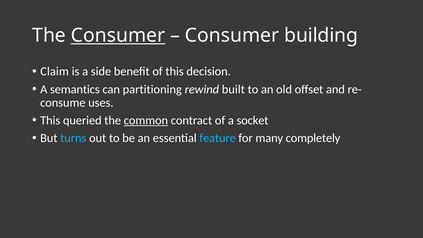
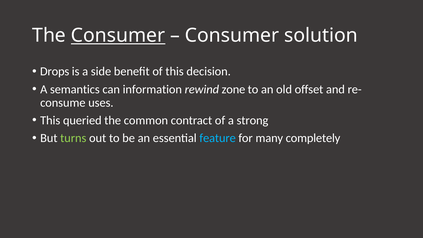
building: building -> solution
Claim: Claim -> Drops
partitioning: partitioning -> information
built: built -> zone
common underline: present -> none
socket: socket -> strong
turns colour: light blue -> light green
